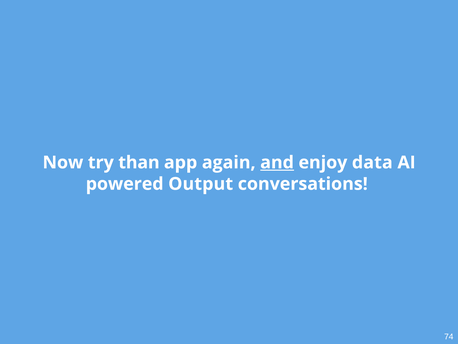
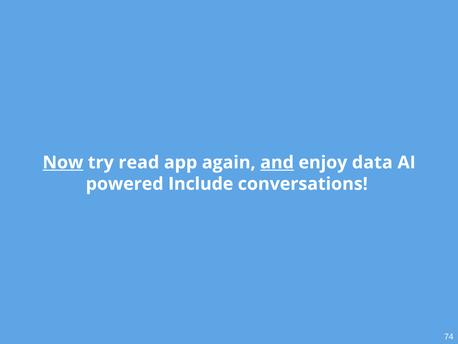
Now underline: none -> present
than: than -> read
Output: Output -> Include
